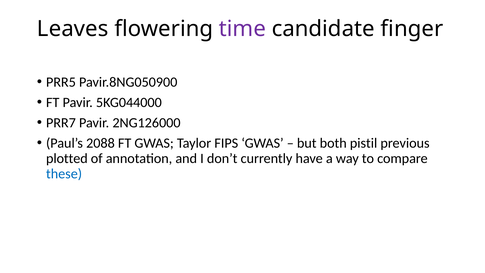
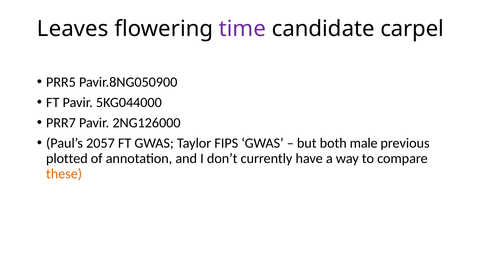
finger: finger -> carpel
2088: 2088 -> 2057
pistil: pistil -> male
these colour: blue -> orange
